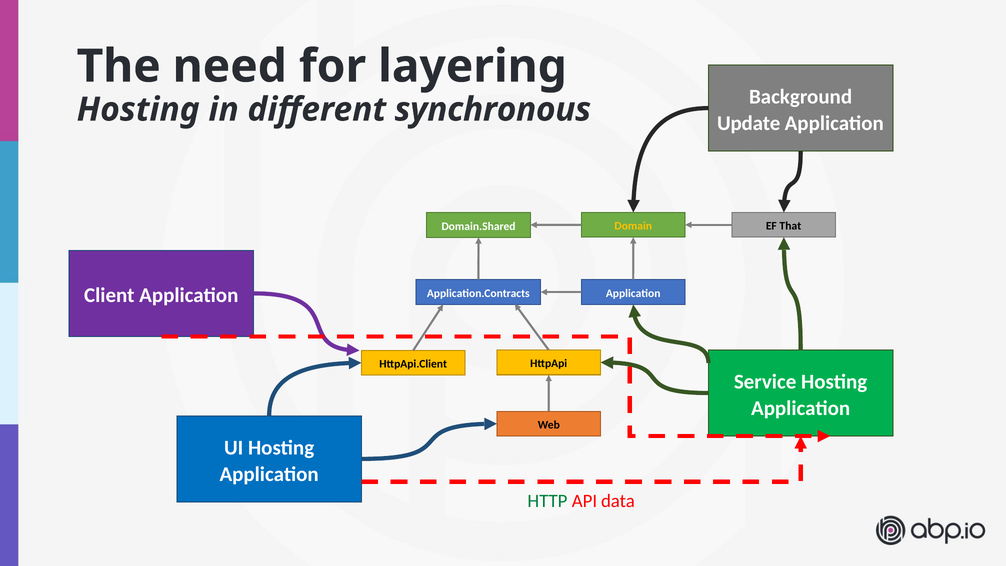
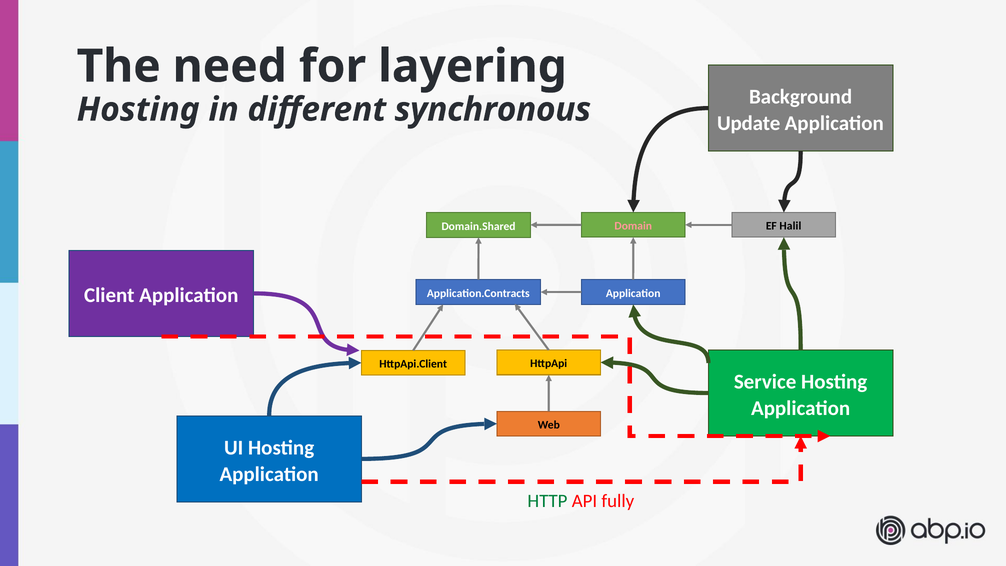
Domain colour: yellow -> pink
That: That -> Halil
data: data -> fully
